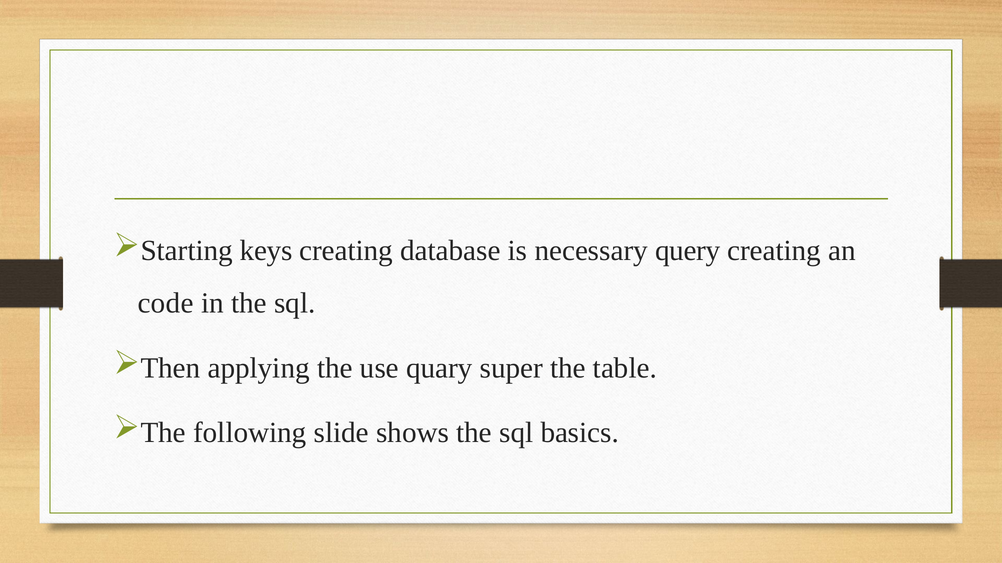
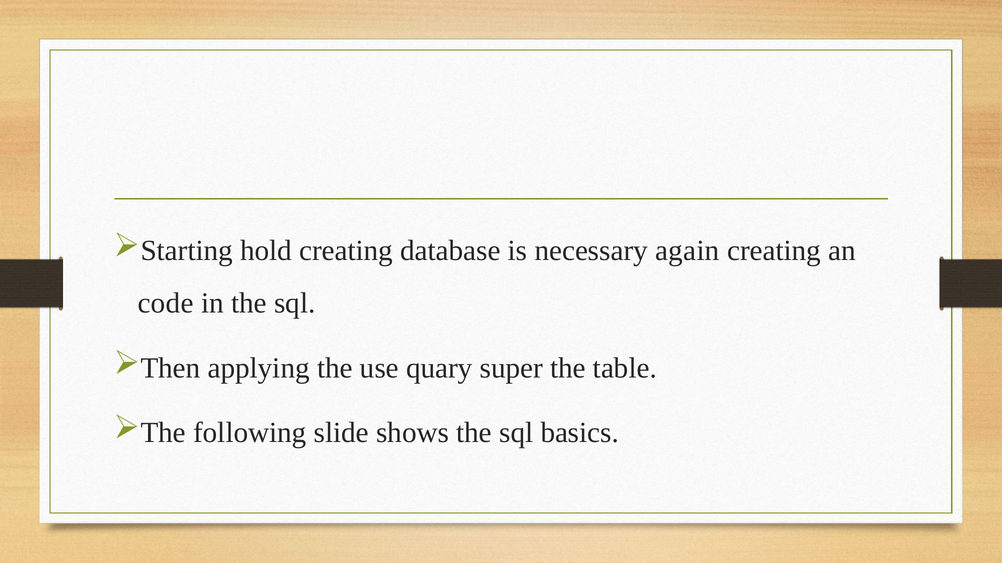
keys: keys -> hold
query: query -> again
